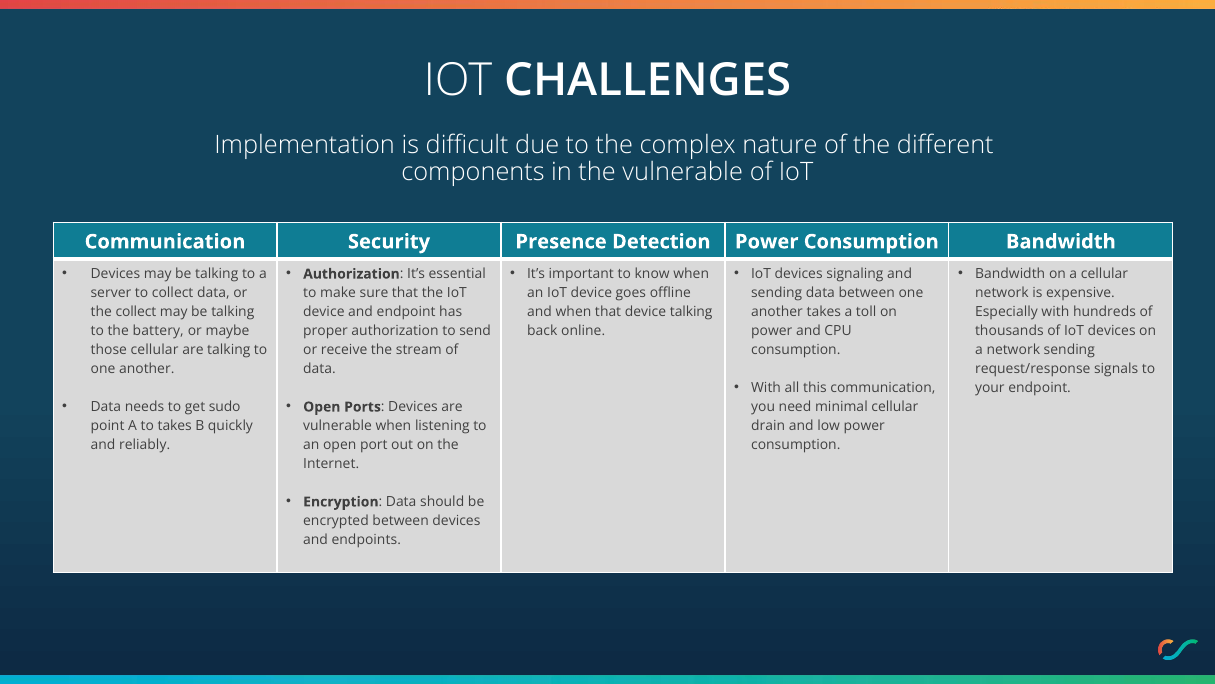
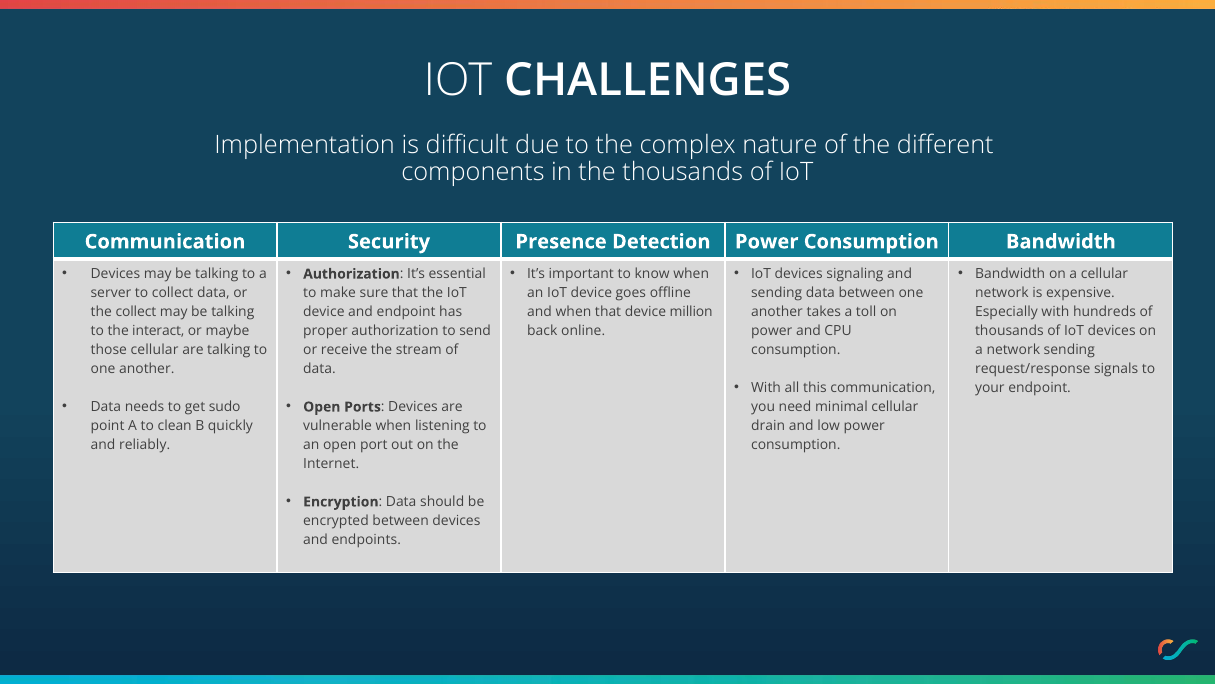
the vulnerable: vulnerable -> thousands
device talking: talking -> million
battery: battery -> interact
to takes: takes -> clean
